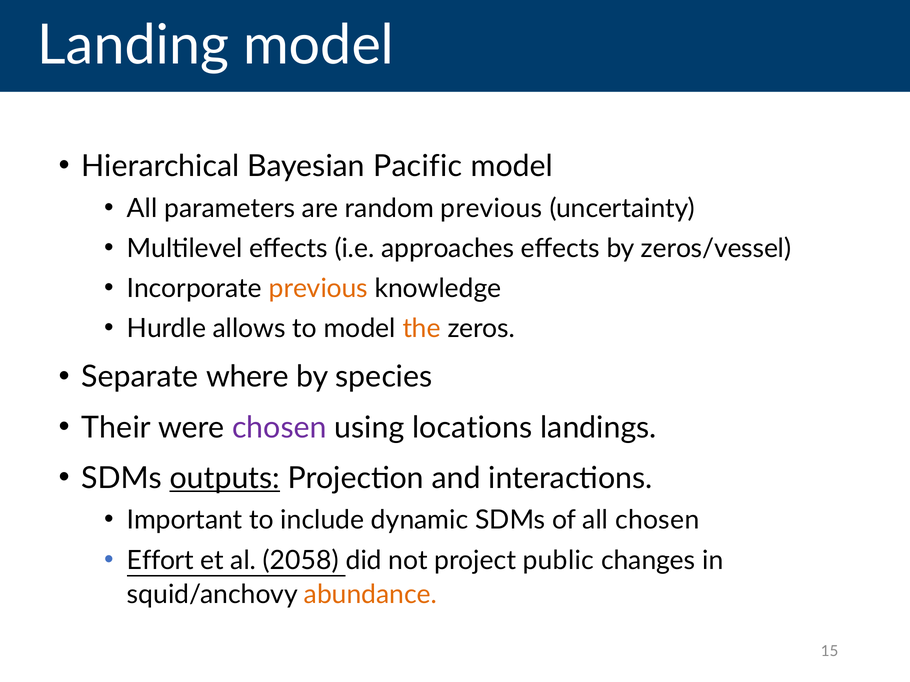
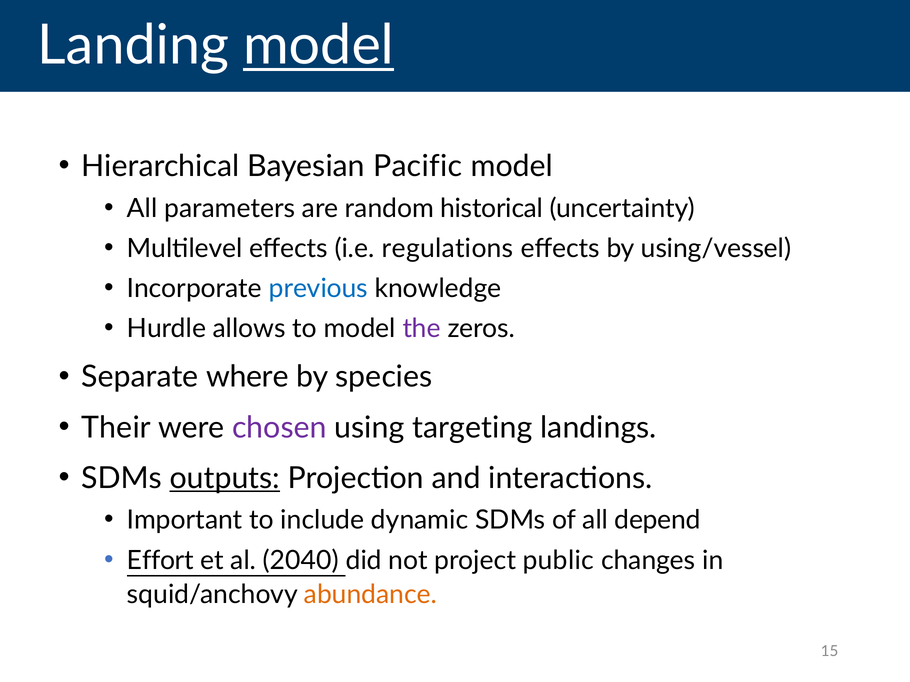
model at (319, 46) underline: none -> present
random previous: previous -> historical
approaches: approaches -> regulations
zeros/vessel: zeros/vessel -> using/vessel
previous at (318, 289) colour: orange -> blue
the colour: orange -> purple
locations: locations -> targeting
all chosen: chosen -> depend
2058: 2058 -> 2040
